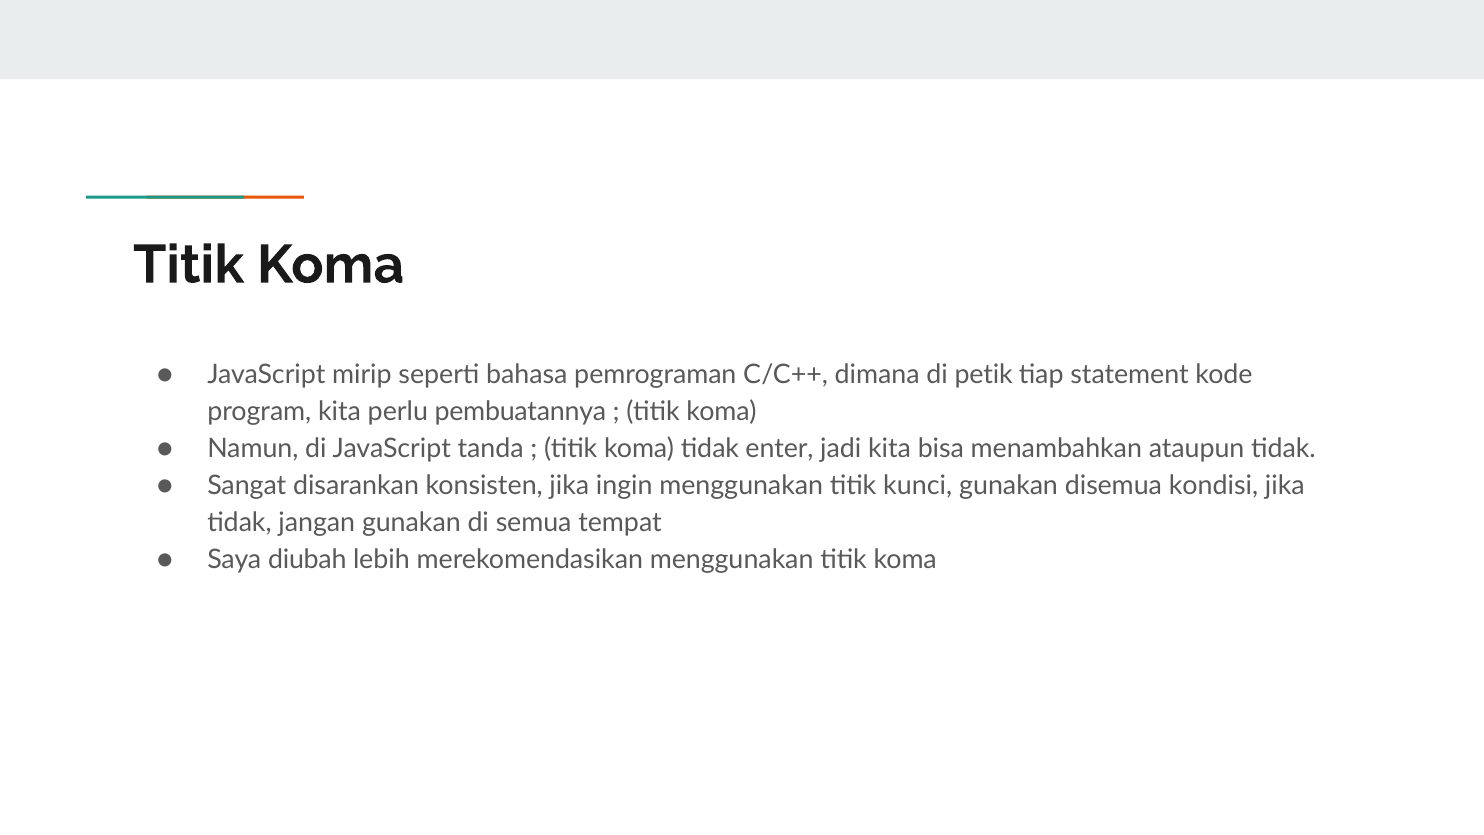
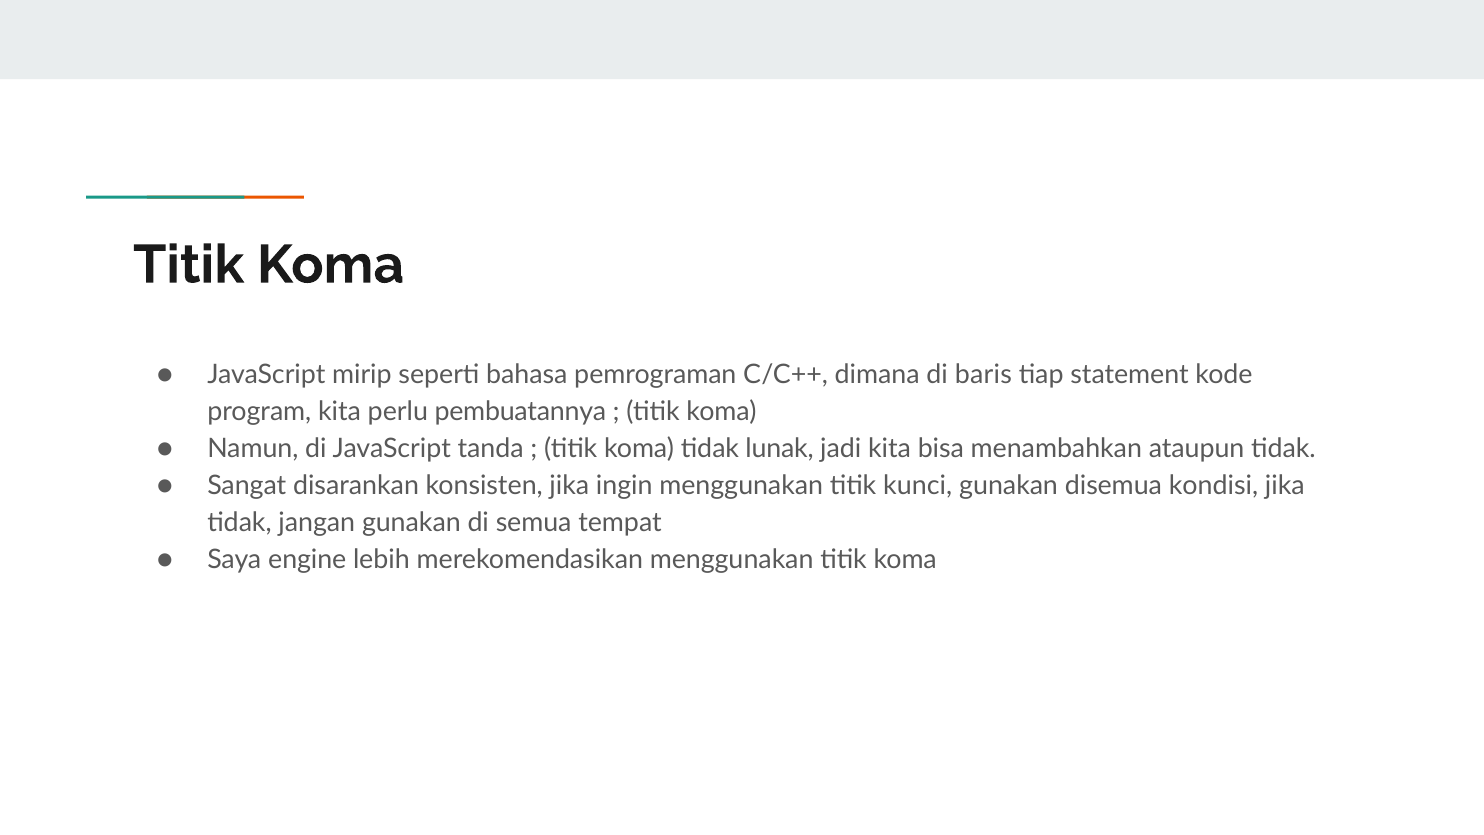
petik: petik -> baris
enter: enter -> lunak
diubah: diubah -> engine
